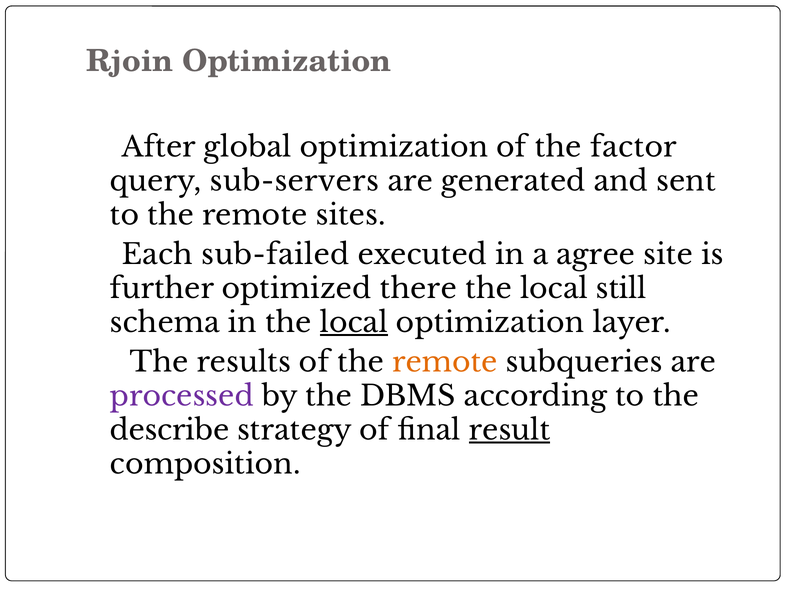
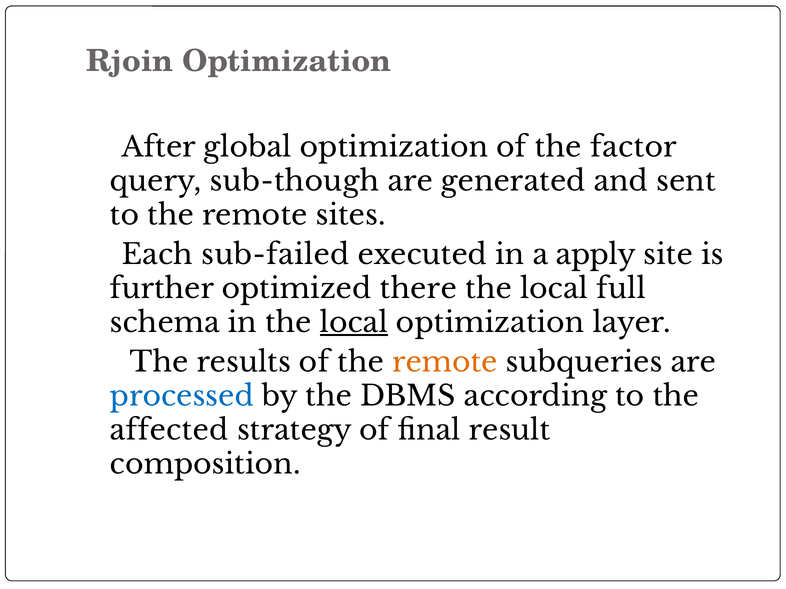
sub-servers: sub-servers -> sub-though
agree: agree -> apply
still: still -> full
processed colour: purple -> blue
describe: describe -> affected
result underline: present -> none
